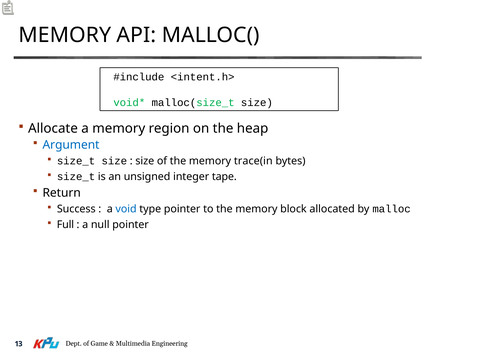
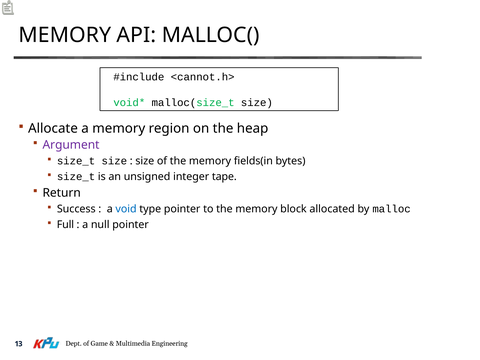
<intent.h>: <intent.h> -> <cannot.h>
Argument colour: blue -> purple
trace(in: trace(in -> fields(in
